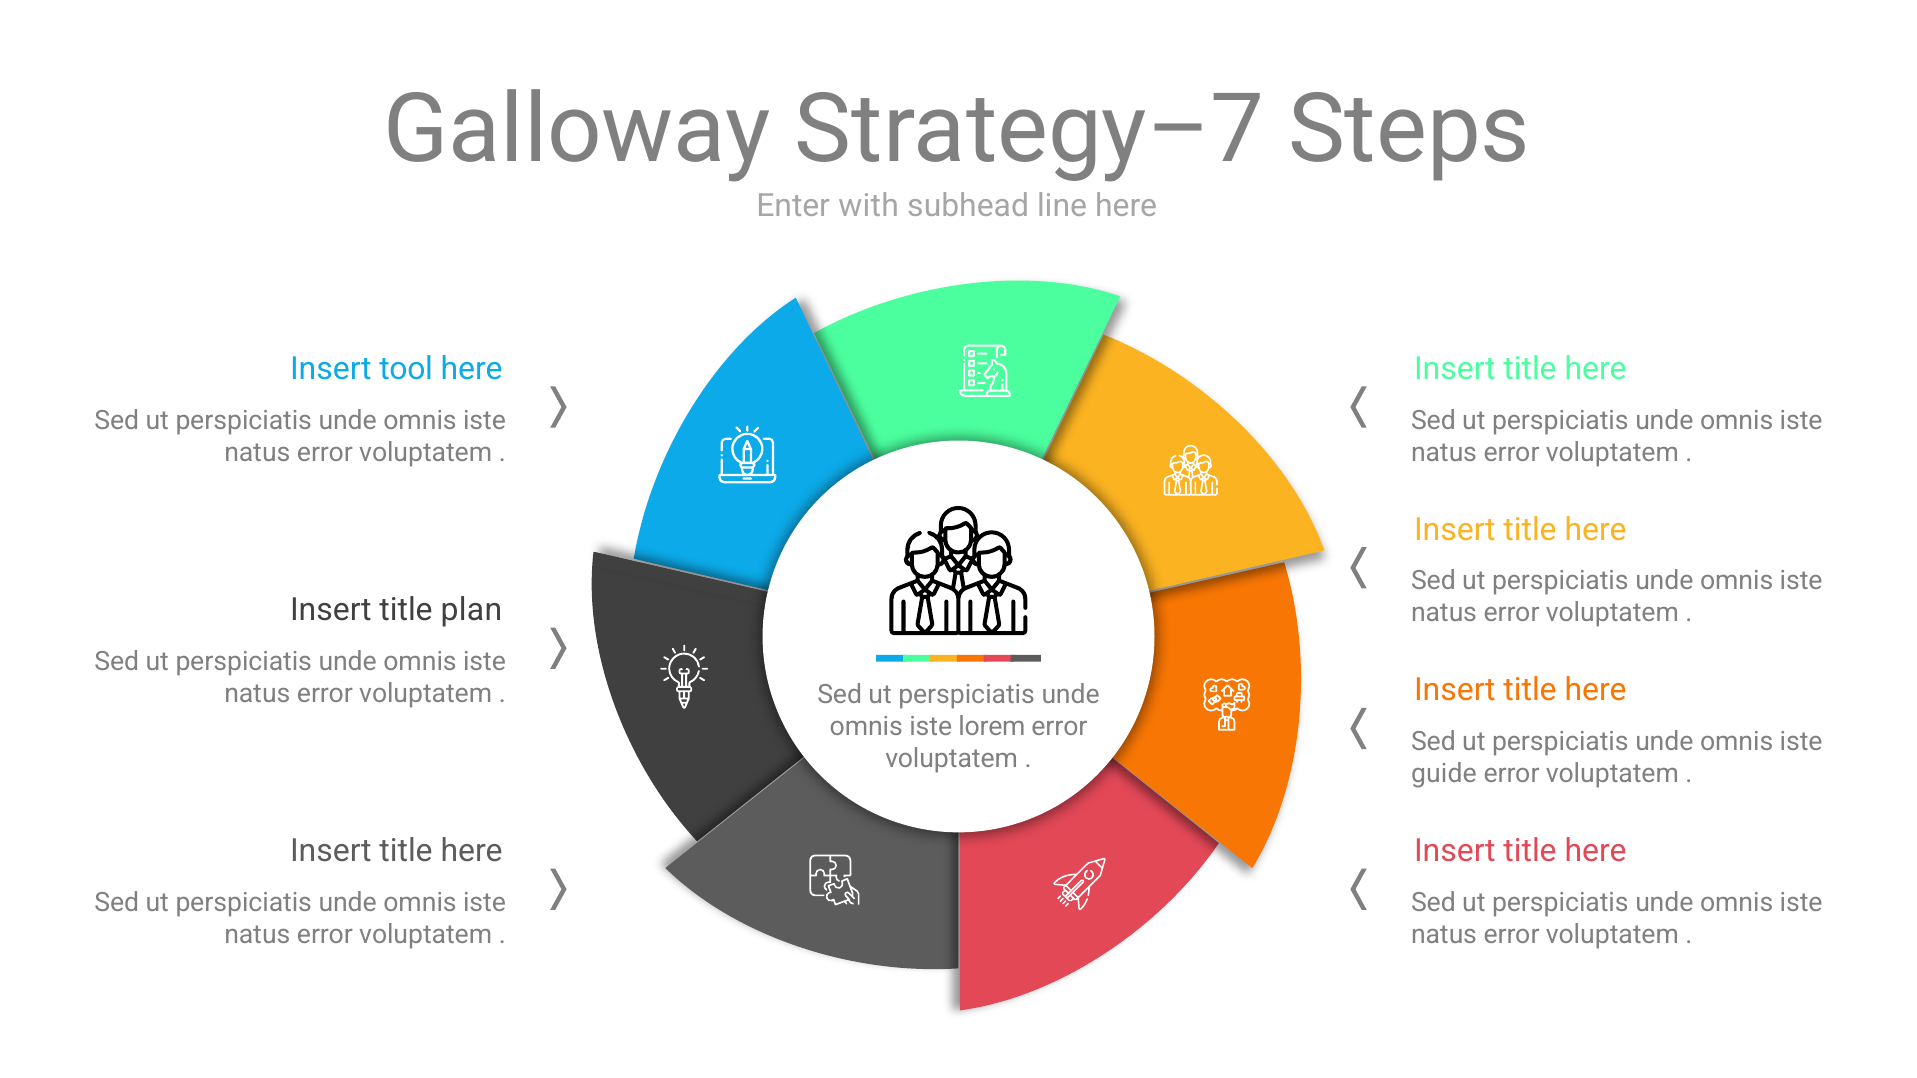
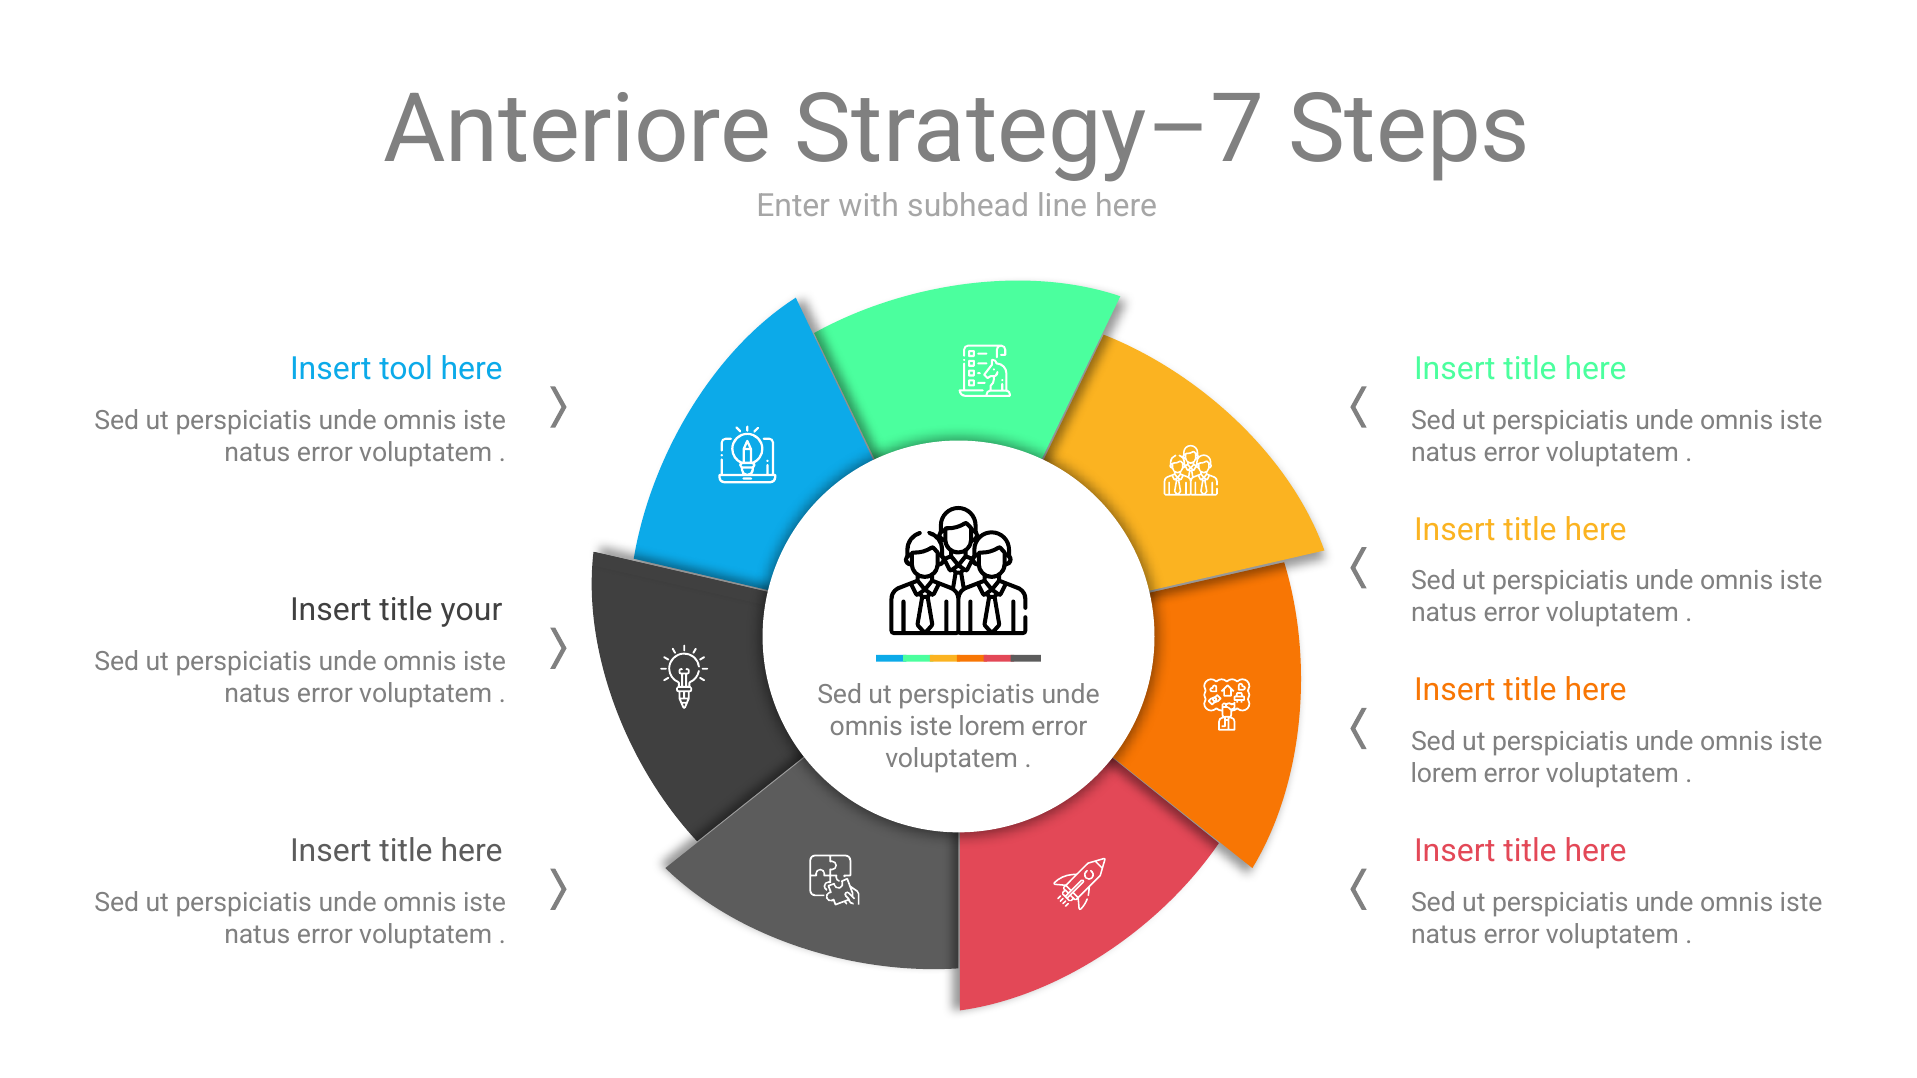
Galloway: Galloway -> Anteriore
plan: plan -> your
guide at (1444, 774): guide -> lorem
